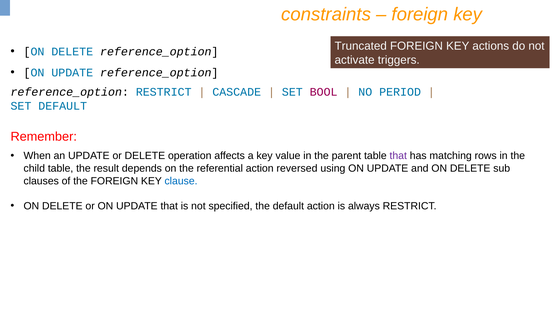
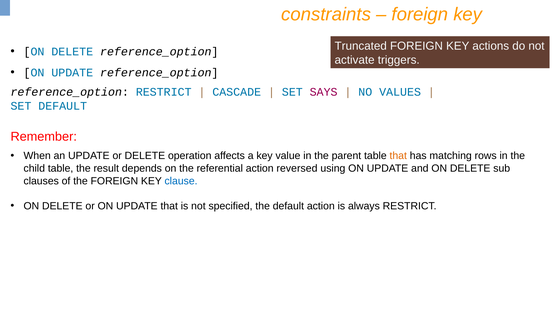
BOOL: BOOL -> SAYS
PERIOD: PERIOD -> VALUES
that at (398, 156) colour: purple -> orange
